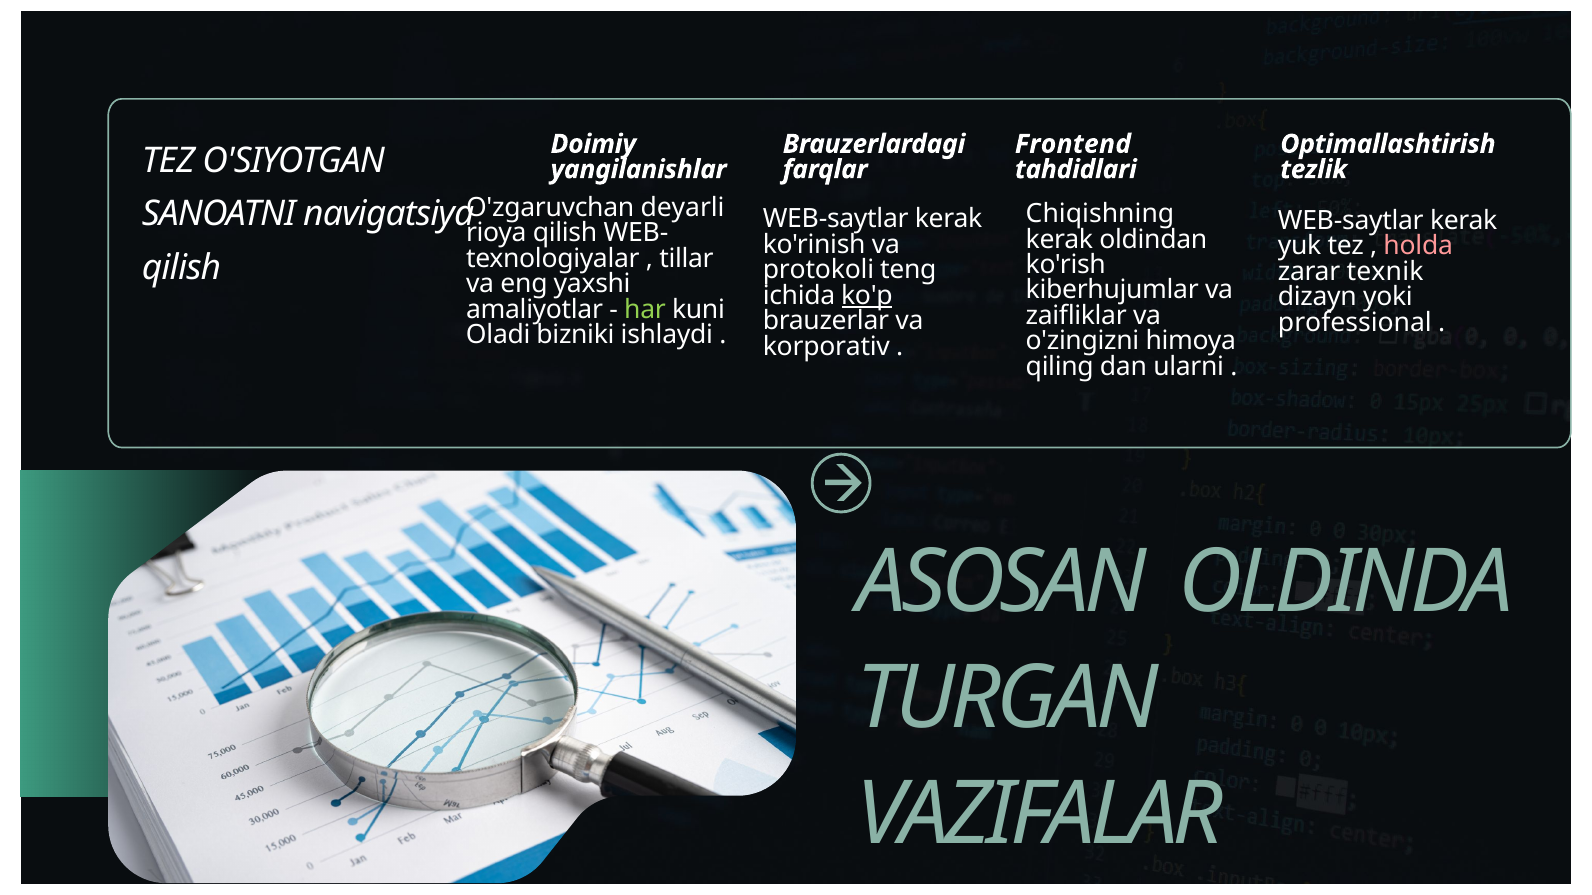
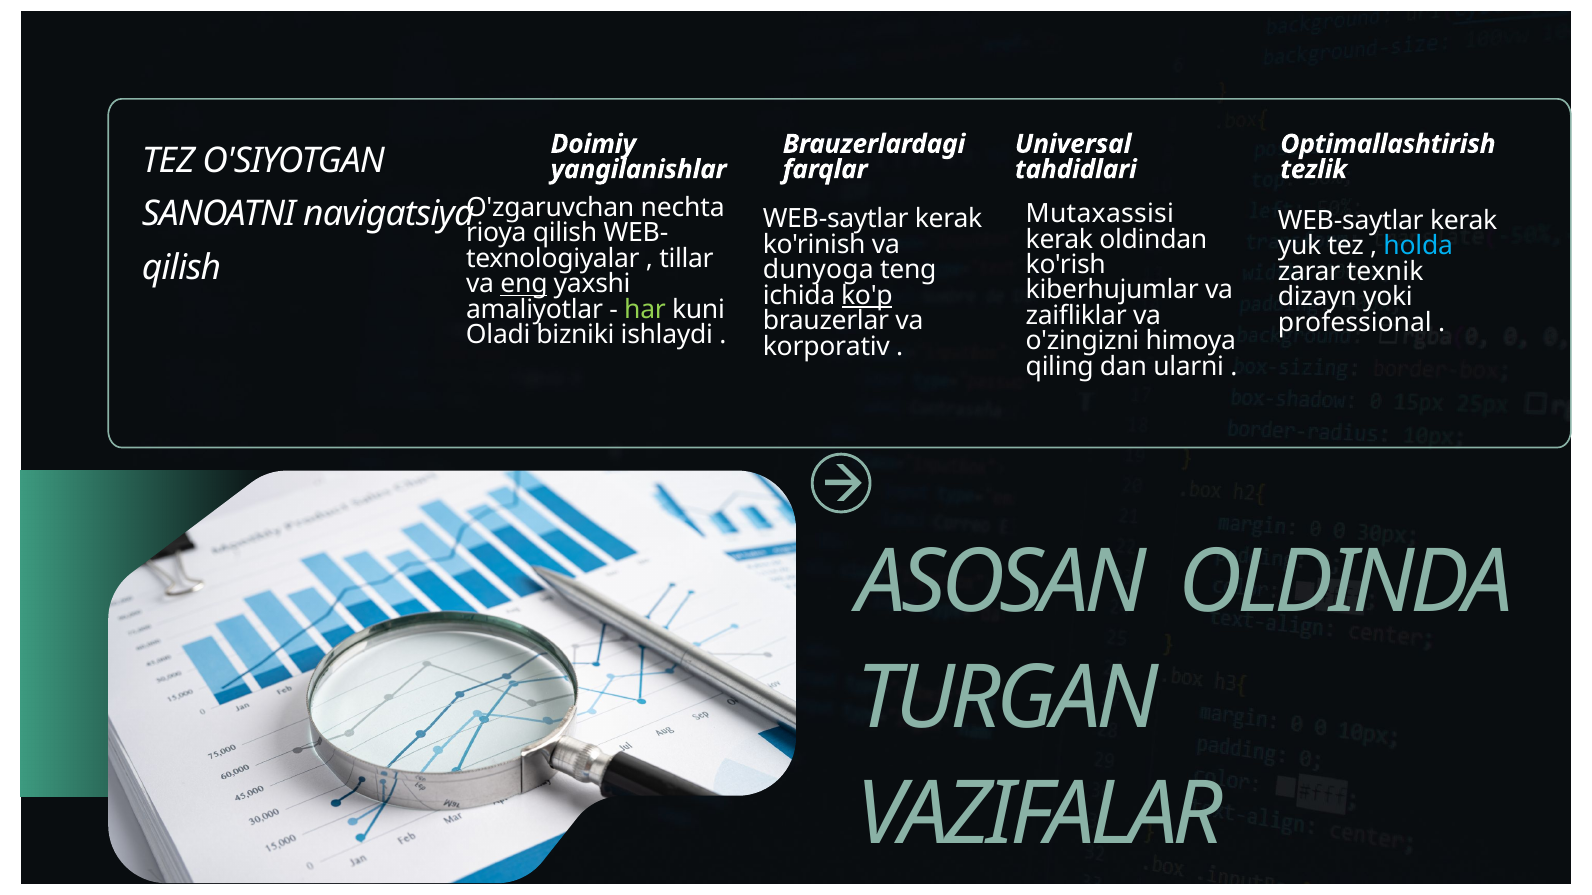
Frontend: Frontend -> Universal
deyarli: deyarli -> nechta
Chiqishning: Chiqishning -> Mutaxassisi
holda colour: pink -> light blue
protokoli: protokoli -> dunyoga
eng underline: none -> present
